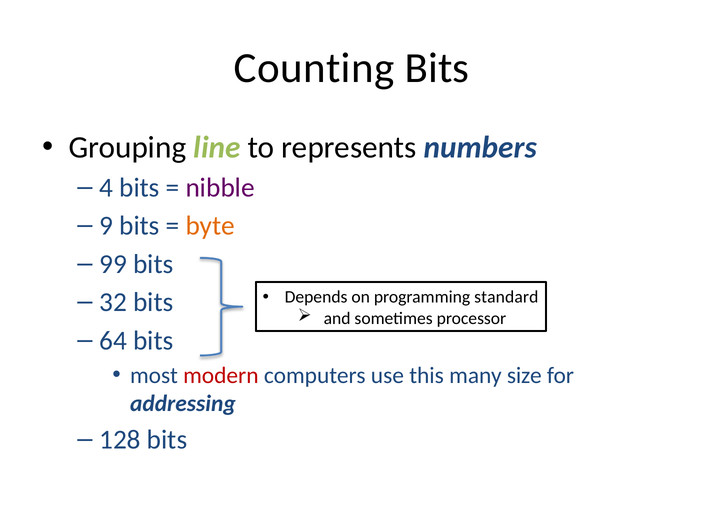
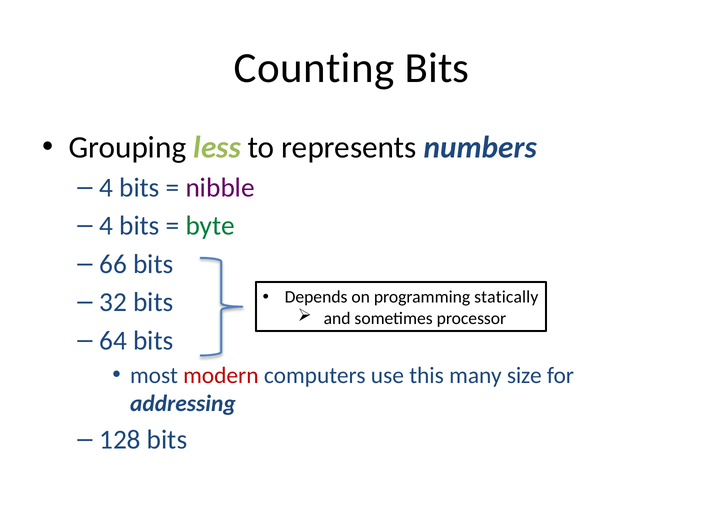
line: line -> less
9 at (106, 226): 9 -> 4
byte colour: orange -> green
99: 99 -> 66
standard: standard -> statically
